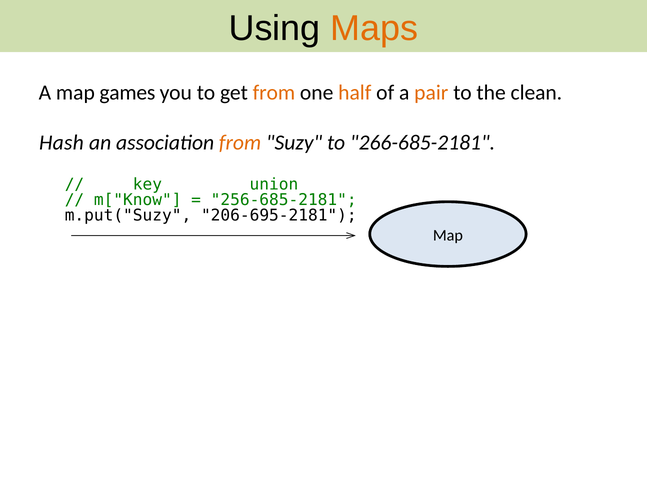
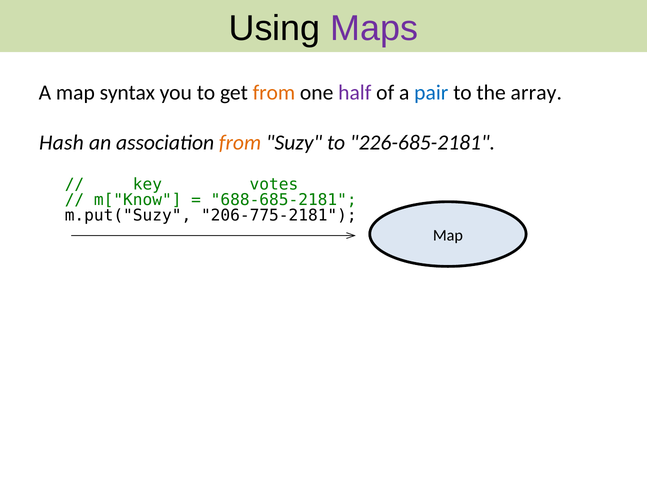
Maps colour: orange -> purple
games: games -> syntax
half colour: orange -> purple
pair colour: orange -> blue
clean: clean -> array
266-685-2181: 266-685-2181 -> 226-685-2181
union: union -> votes
256-685-2181: 256-685-2181 -> 688-685-2181
206-695-2181: 206-695-2181 -> 206-775-2181
